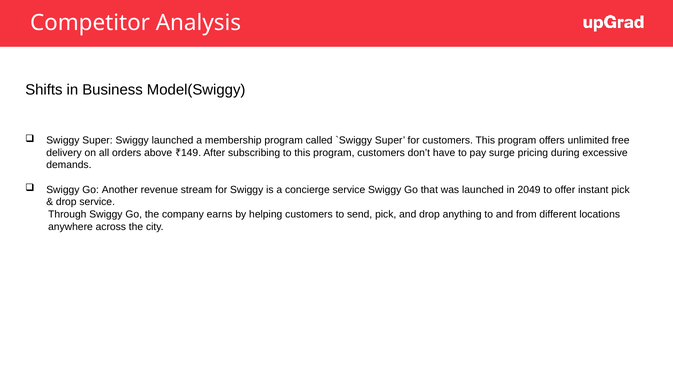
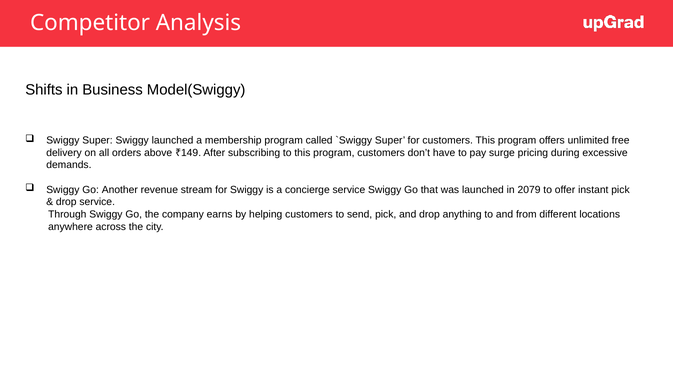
2049: 2049 -> 2079
